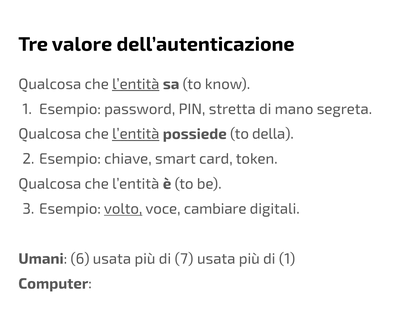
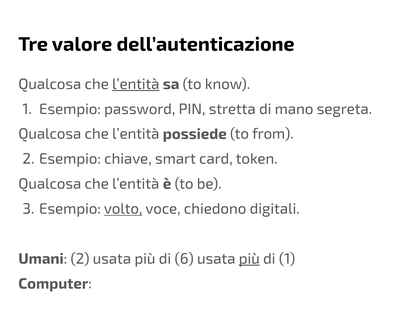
l’entità at (136, 134) underline: present -> none
della: della -> from
cambiare: cambiare -> chiedono
Umani 6: 6 -> 2
7: 7 -> 6
più at (249, 259) underline: none -> present
